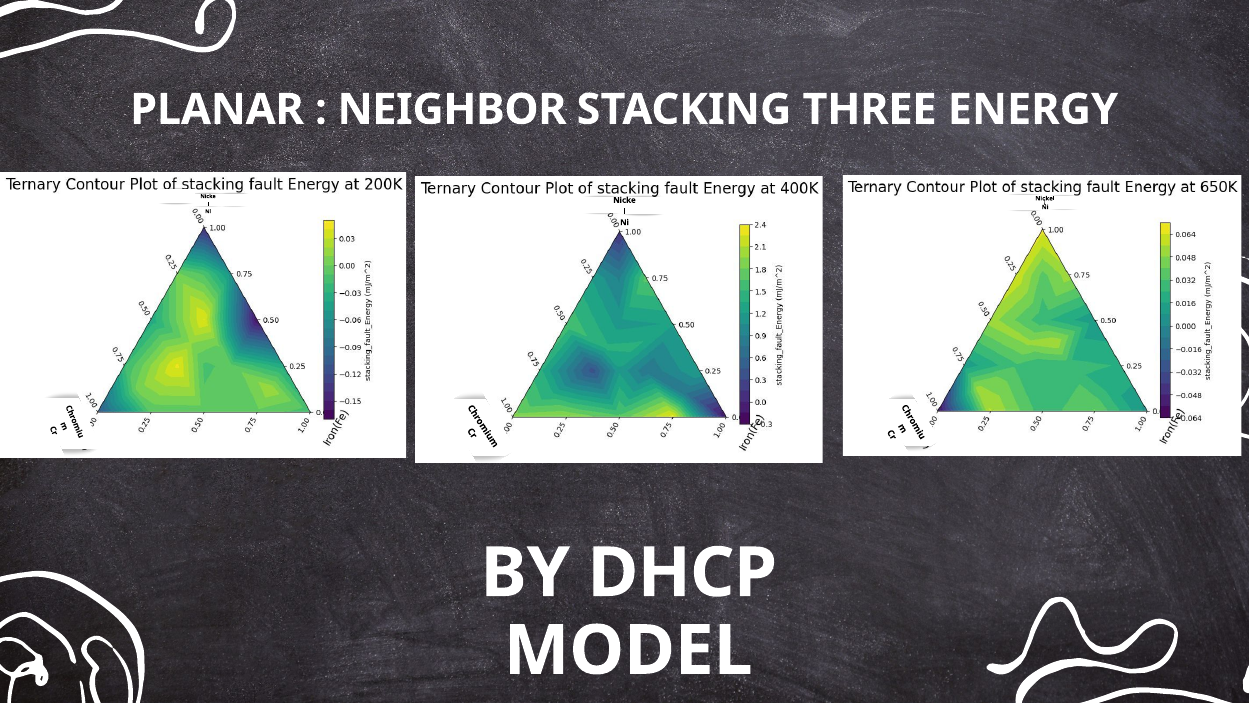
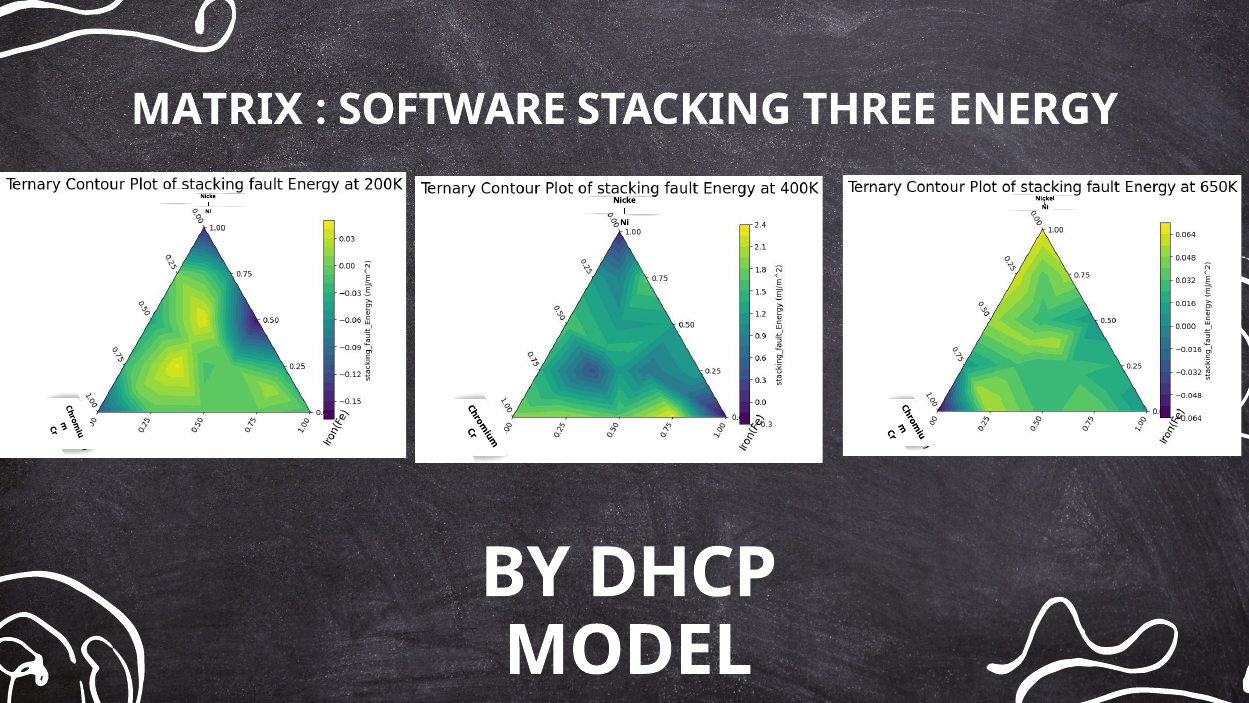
PLANAR: PLANAR -> MATRIX
NEIGHBOR: NEIGHBOR -> SOFTWARE
